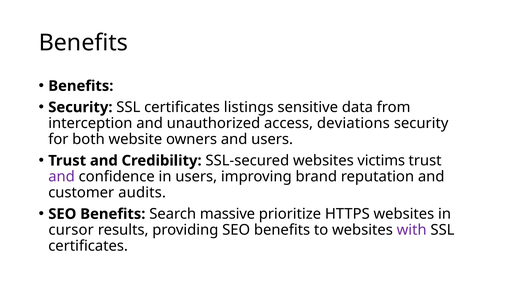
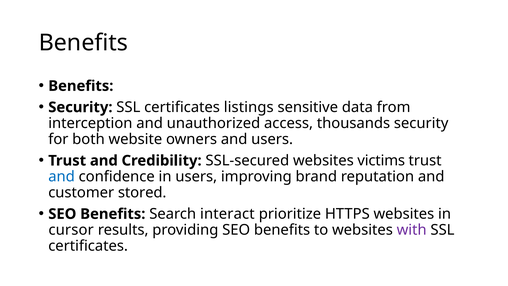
deviations: deviations -> thousands
and at (62, 177) colour: purple -> blue
audits: audits -> stored
massive: massive -> interact
